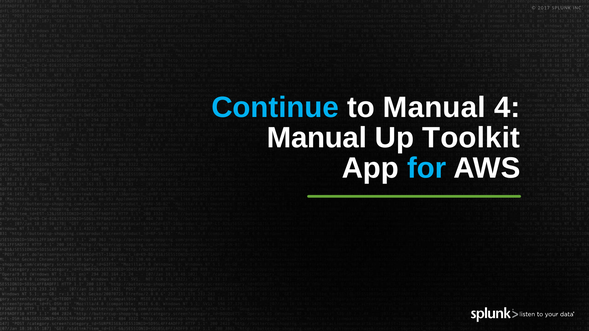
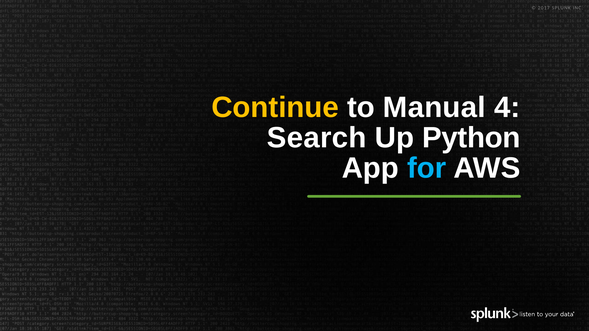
Continue colour: light blue -> yellow
Manual at (317, 138): Manual -> Search
Toolkit: Toolkit -> Python
